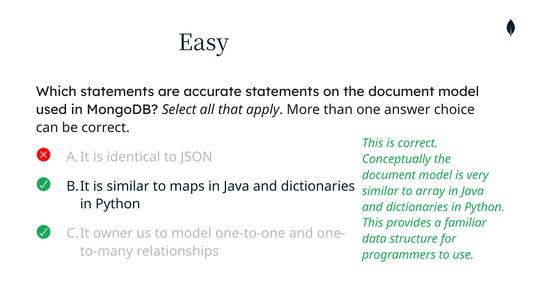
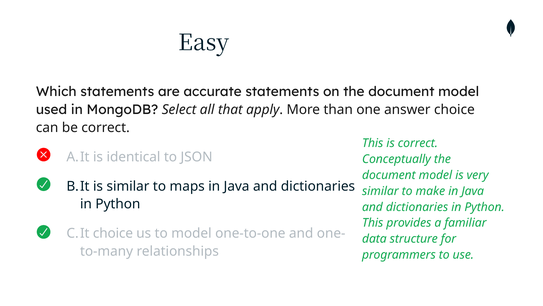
array: array -> make
owner at (113, 233): owner -> choice
